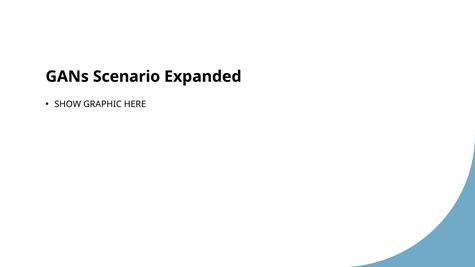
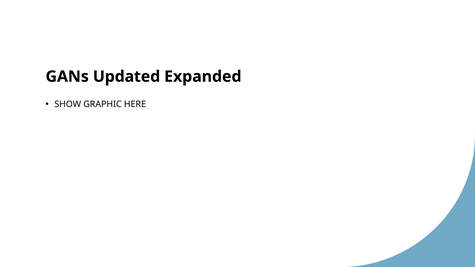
Scenario: Scenario -> Updated
